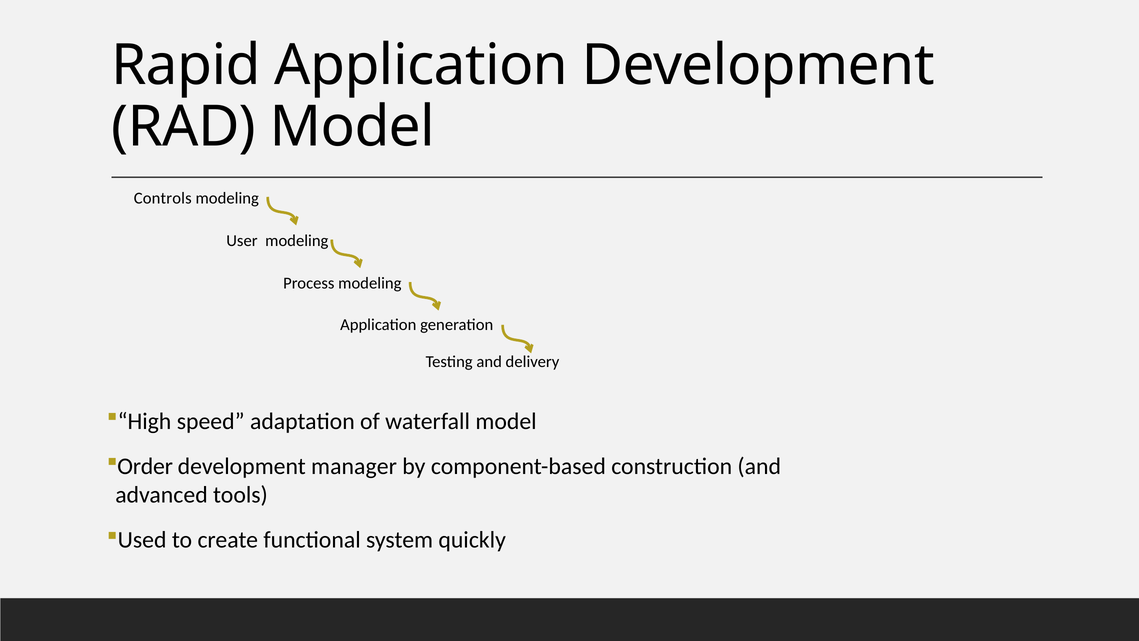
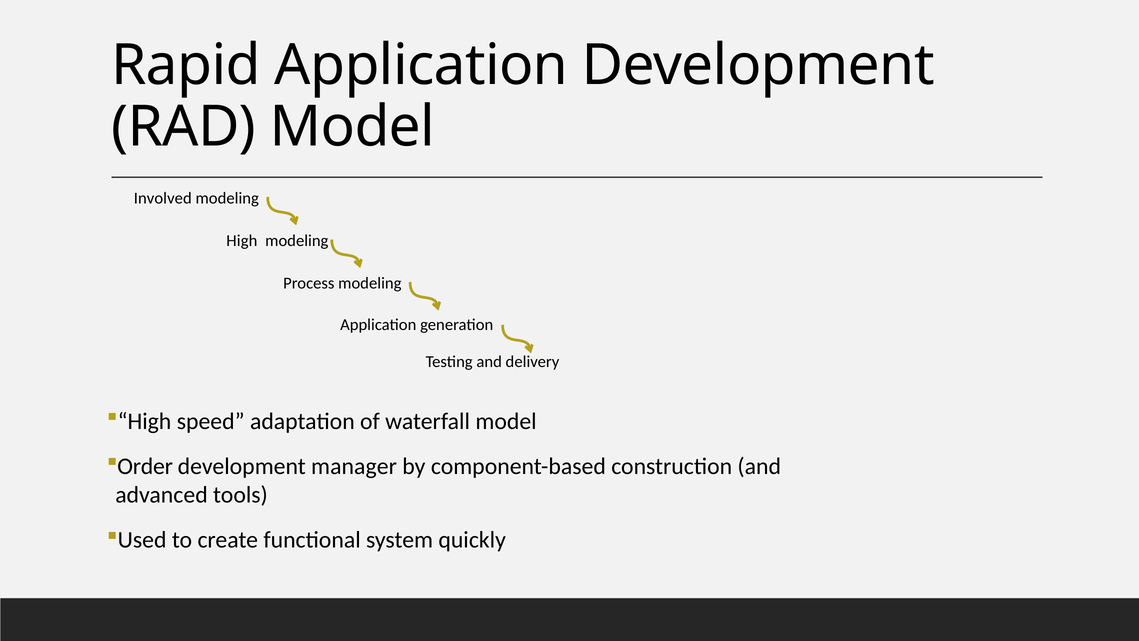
Controls: Controls -> Involved
User at (242, 241): User -> High
